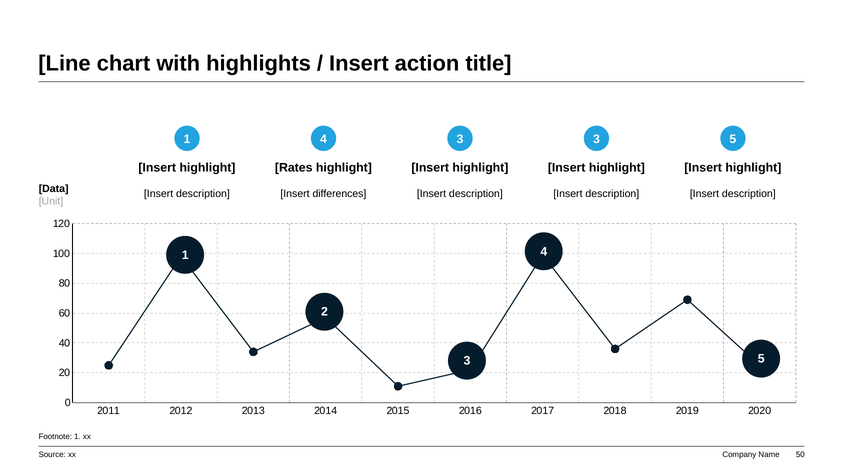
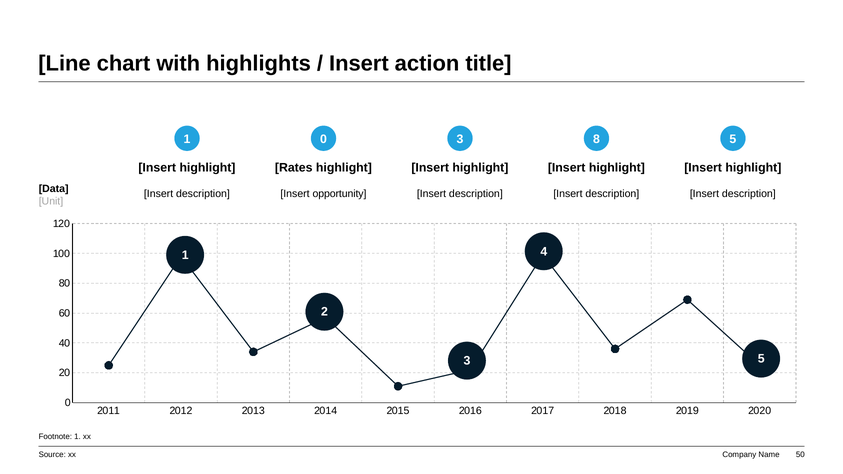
1 4: 4 -> 0
3 3: 3 -> 8
differences: differences -> opportunity
